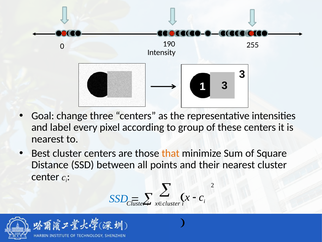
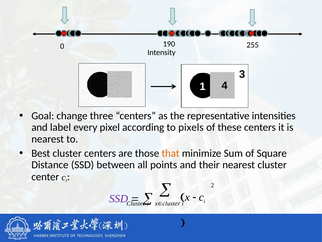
1 3: 3 -> 4
group: group -> pixels
SSD at (119, 198) colour: blue -> purple
